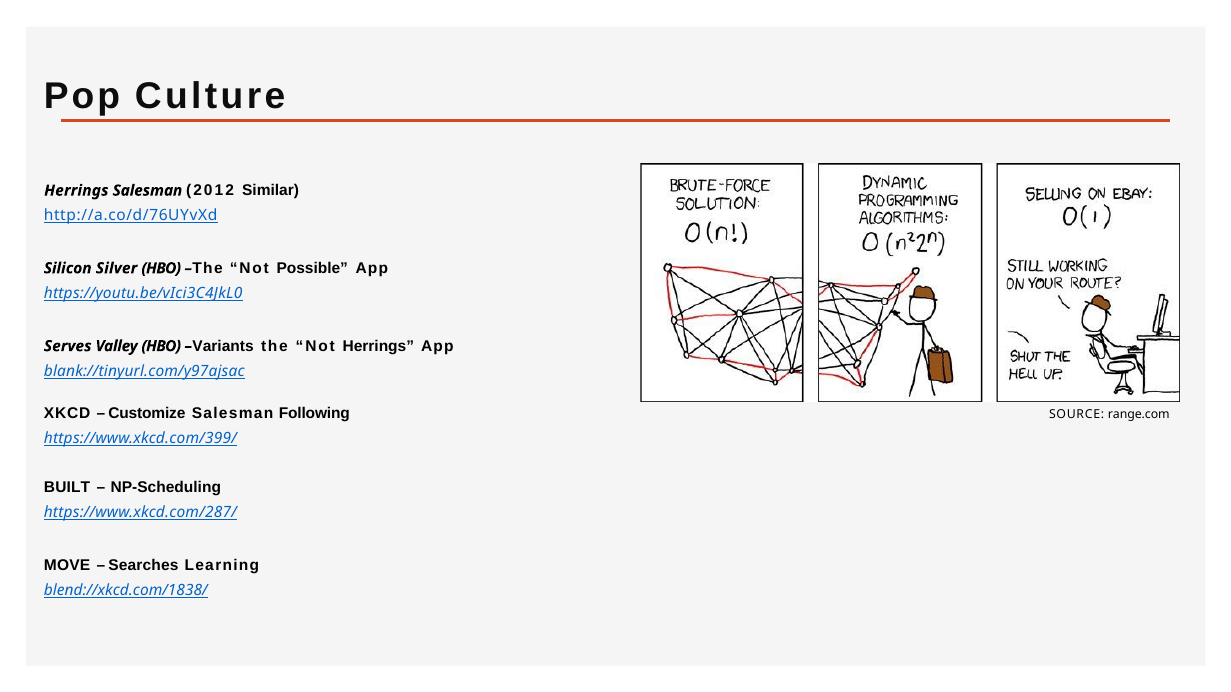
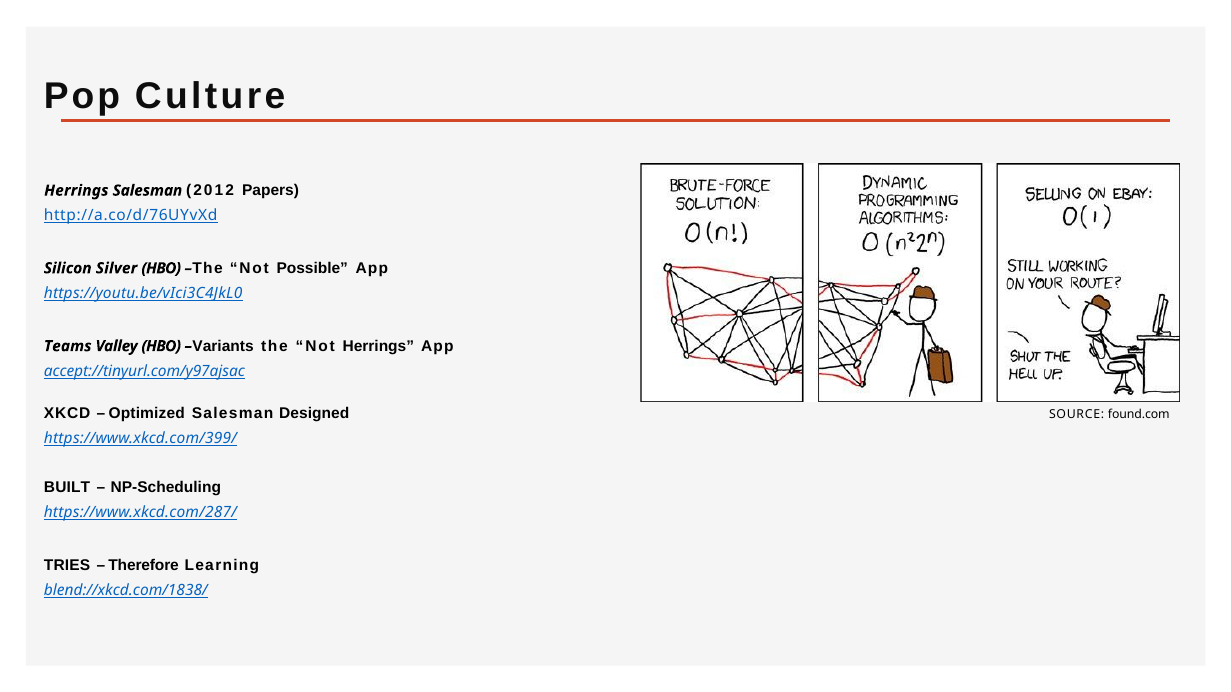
Similar: Similar -> Papers
Serves: Serves -> Teams
blank://tinyurl.com/y97ajsac: blank://tinyurl.com/y97ajsac -> accept://tinyurl.com/y97ajsac
Customize: Customize -> Optimized
Following: Following -> Designed
range.com: range.com -> found.com
MOVE: MOVE -> TRIES
Searches: Searches -> Therefore
